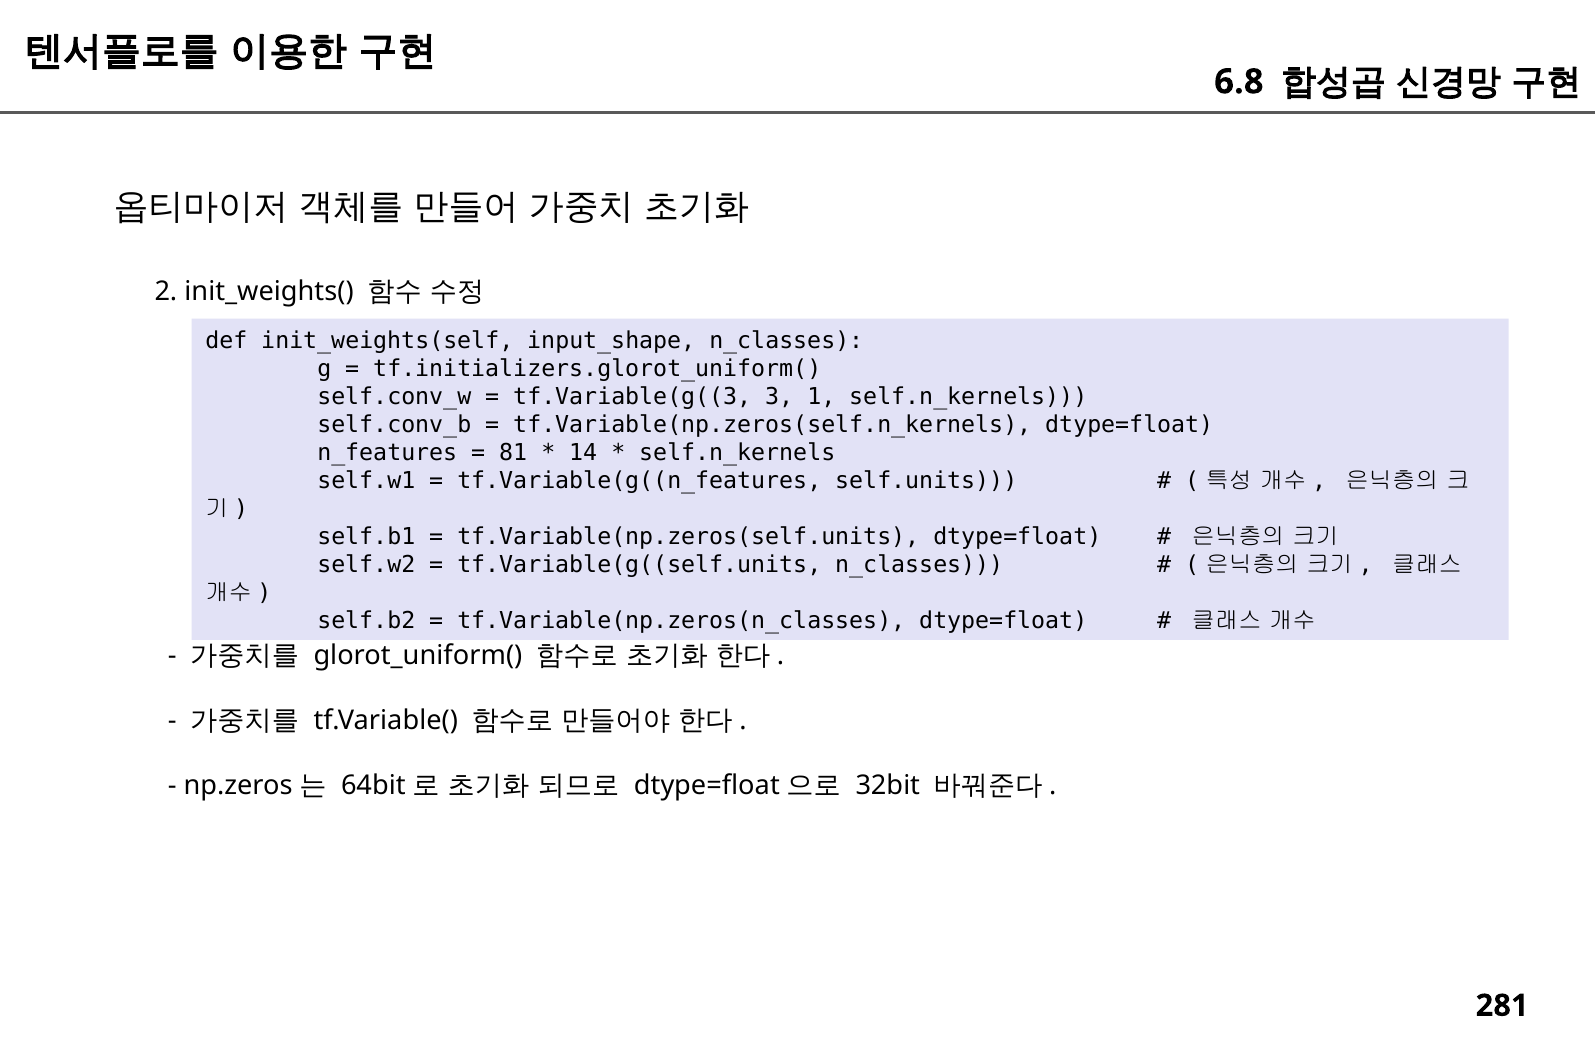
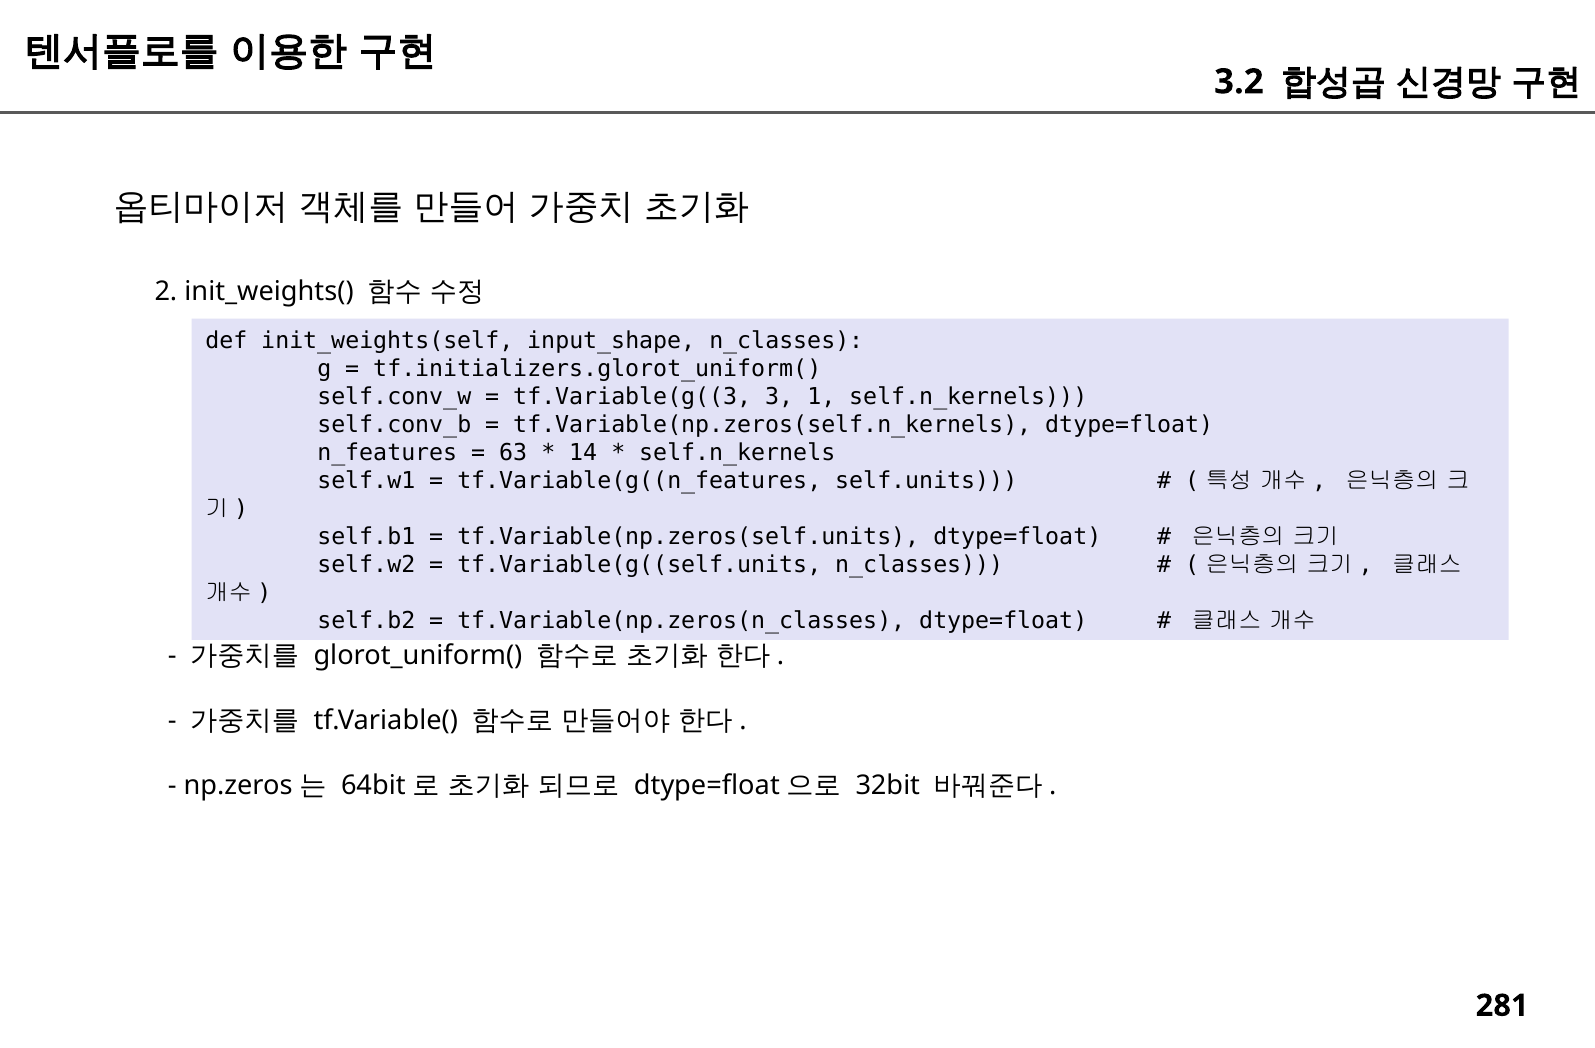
6.8: 6.8 -> 3.2
81: 81 -> 63
